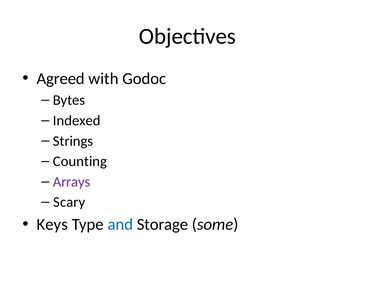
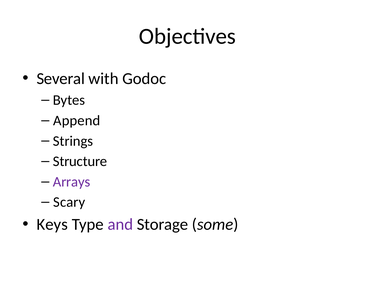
Agreed: Agreed -> Several
Indexed: Indexed -> Append
Counting: Counting -> Structure
and colour: blue -> purple
